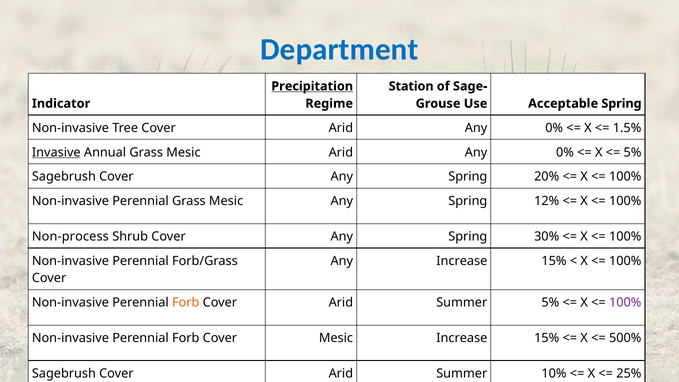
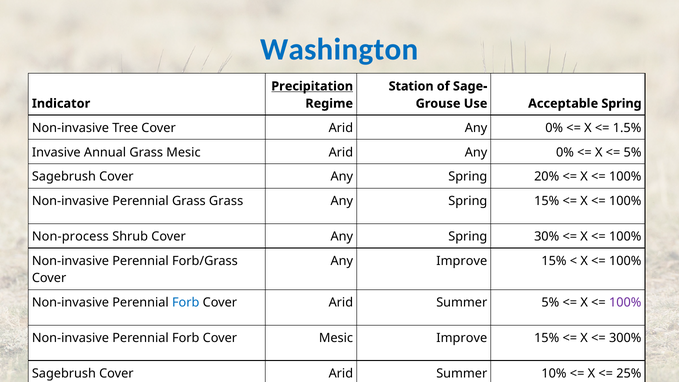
Department: Department -> Washington
Invasive underline: present -> none
Perennial Grass Mesic: Mesic -> Grass
Spring 12%: 12% -> 15%
Any Increase: Increase -> Improve
Forb at (186, 303) colour: orange -> blue
Mesic Increase: Increase -> Improve
500%: 500% -> 300%
